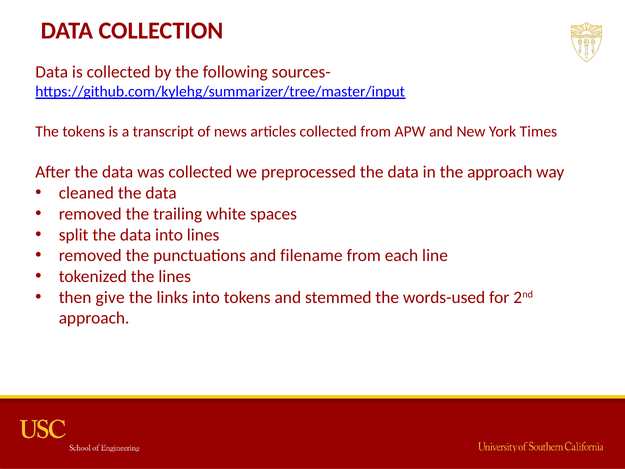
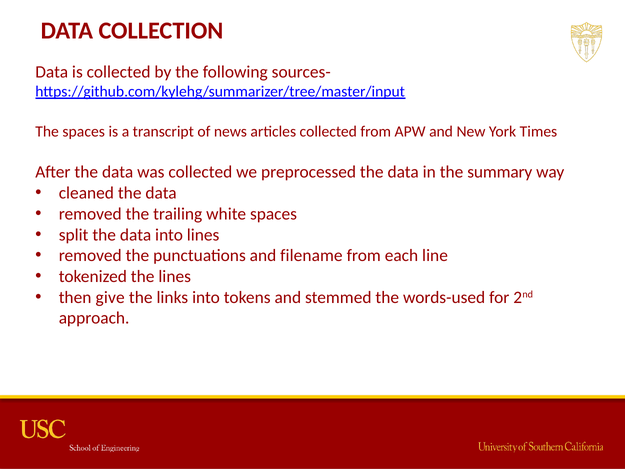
The tokens: tokens -> spaces
the approach: approach -> summary
